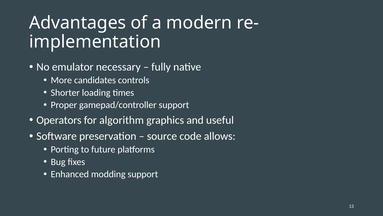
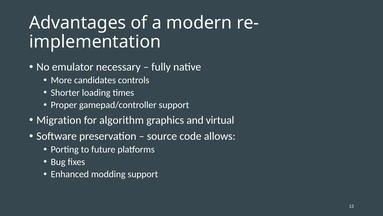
Operators: Operators -> Migration
useful: useful -> virtual
